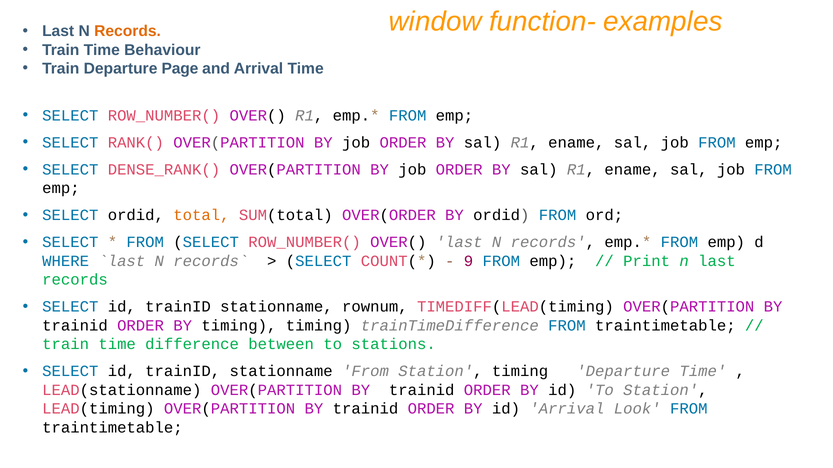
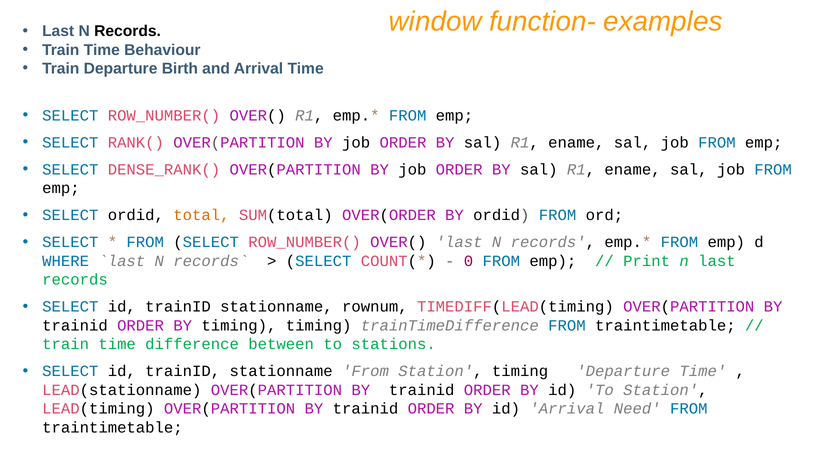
Records at (128, 31) colour: orange -> black
Page: Page -> Birth
9: 9 -> 0
Look: Look -> Need
